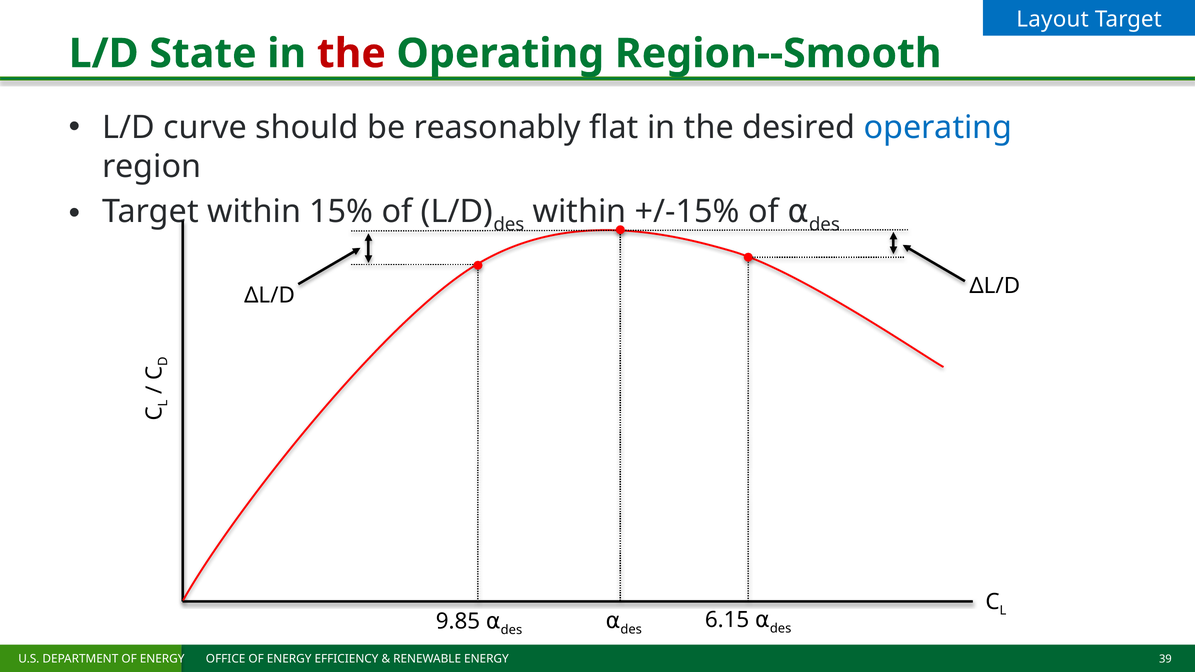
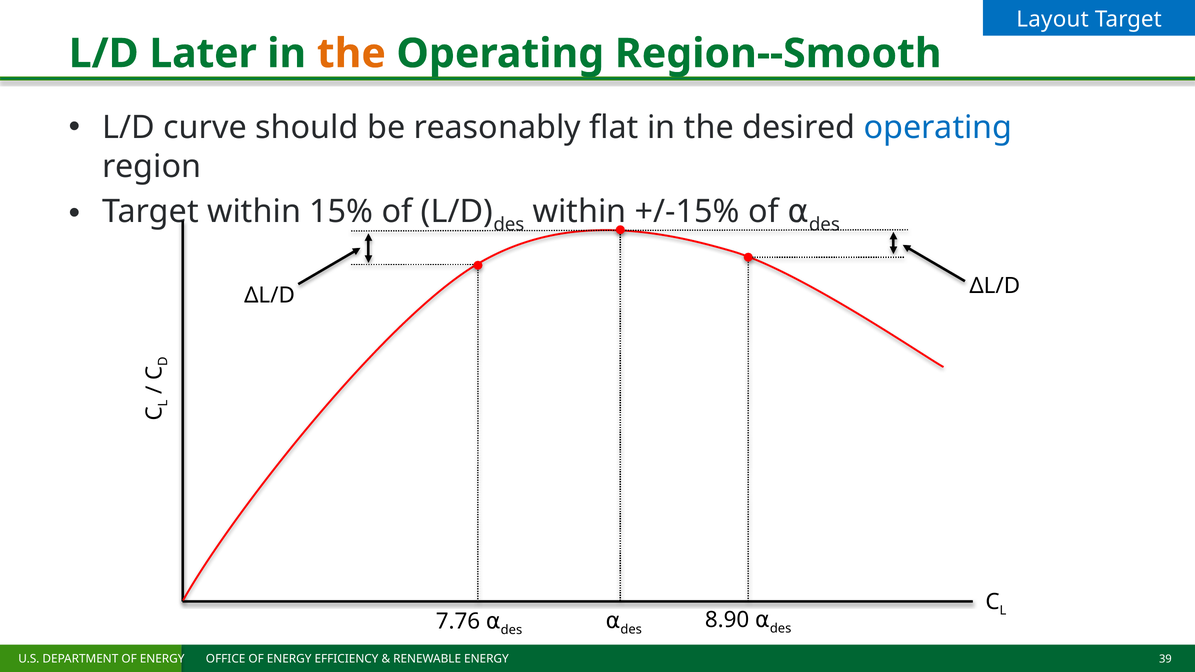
State: State -> Later
the at (351, 54) colour: red -> orange
9.85: 9.85 -> 7.76
6.15: 6.15 -> 8.90
